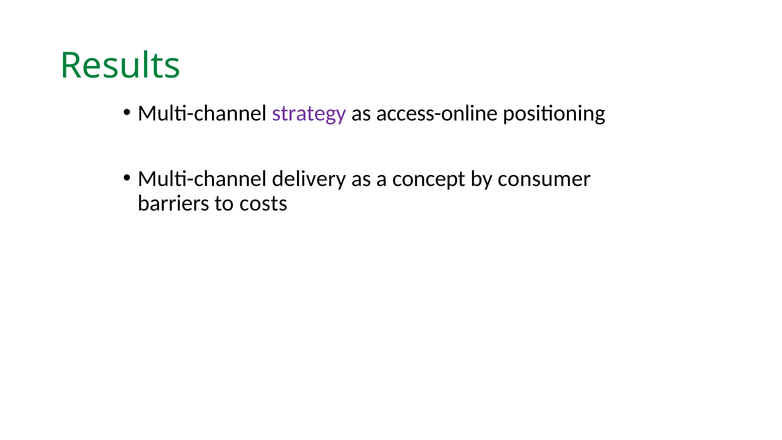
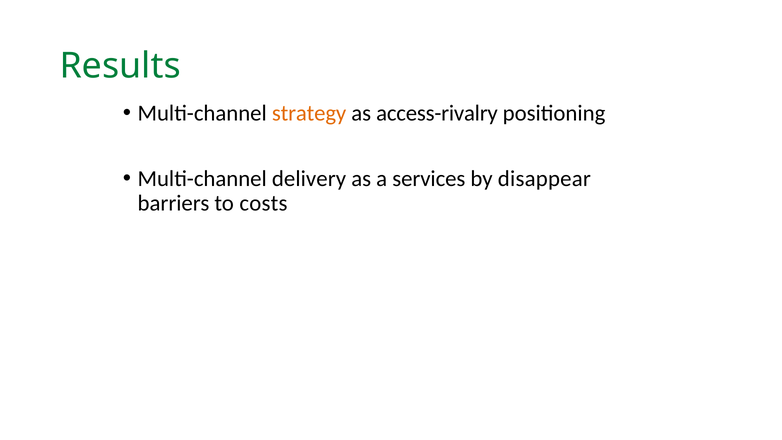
strategy colour: purple -> orange
access-online: access-online -> access-rivalry
concept: concept -> services
consumer: consumer -> disappear
